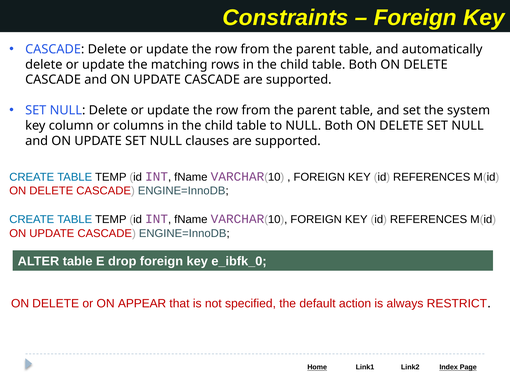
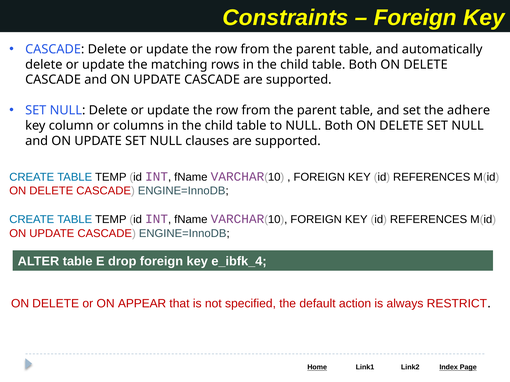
system: system -> adhere
e_ibfk_0: e_ibfk_0 -> e_ibfk_4
